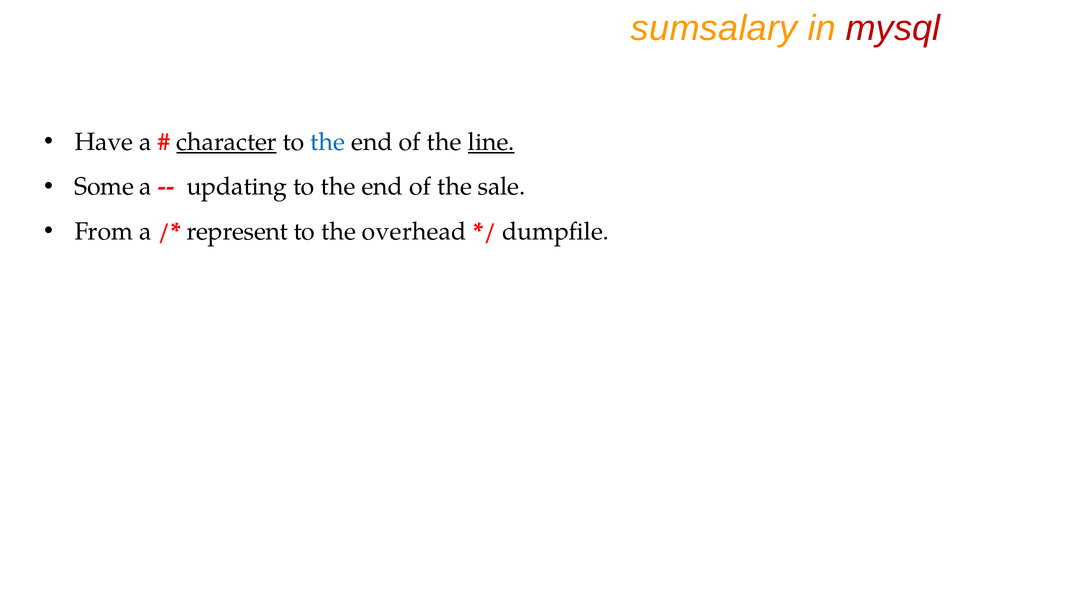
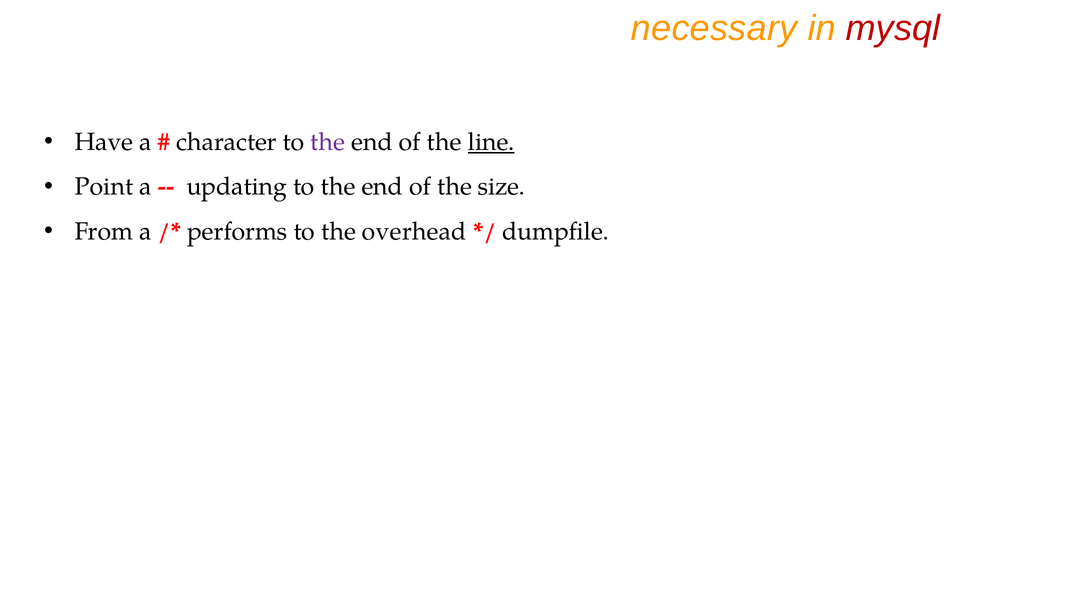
sumsalary: sumsalary -> necessary
character underline: present -> none
the at (328, 142) colour: blue -> purple
Some: Some -> Point
sale: sale -> size
represent: represent -> performs
